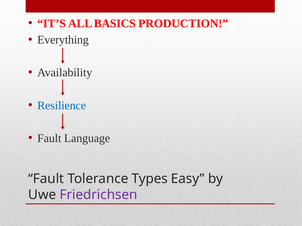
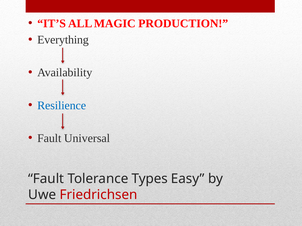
BASICS: BASICS -> MAGIC
Language: Language -> Universal
Friedrichsen colour: purple -> red
